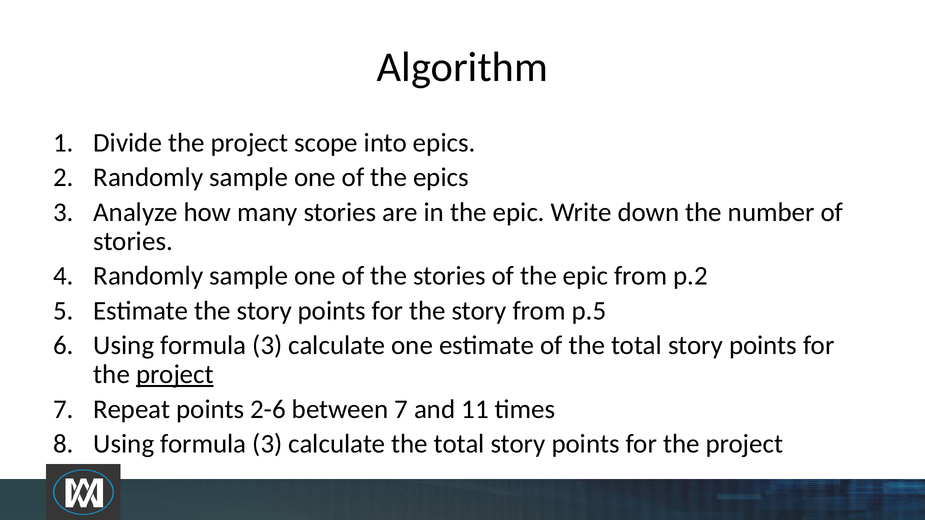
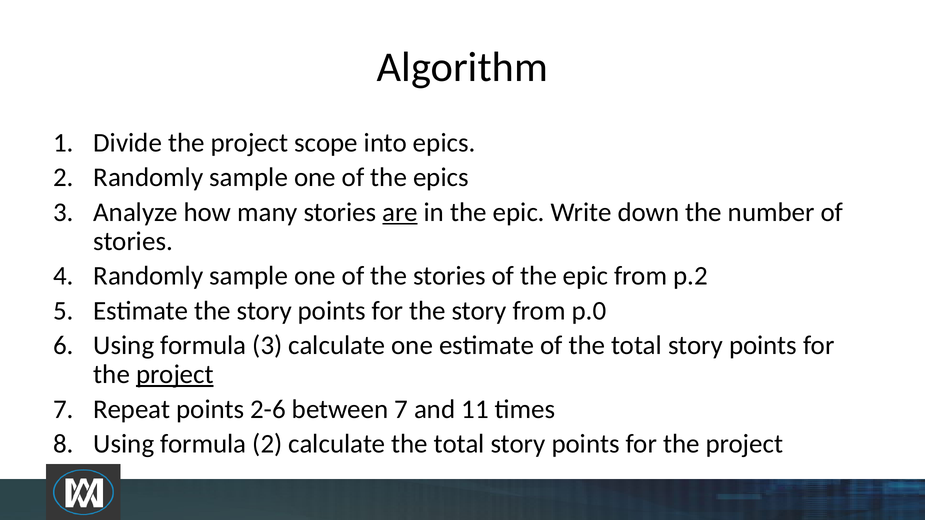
are underline: none -> present
p.5: p.5 -> p.0
3 at (267, 444): 3 -> 2
